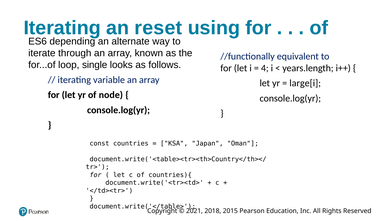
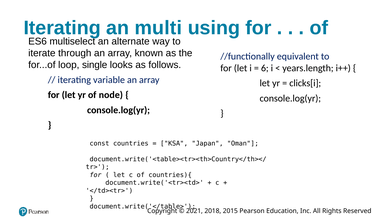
reset: reset -> multi
depending: depending -> multiselect
4: 4 -> 6
large[i: large[i -> clicks[i
